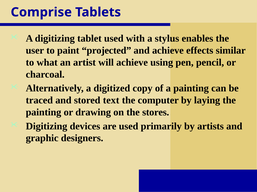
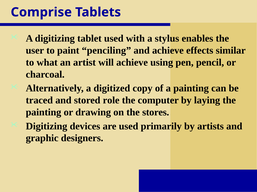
projected: projected -> penciling
text: text -> role
